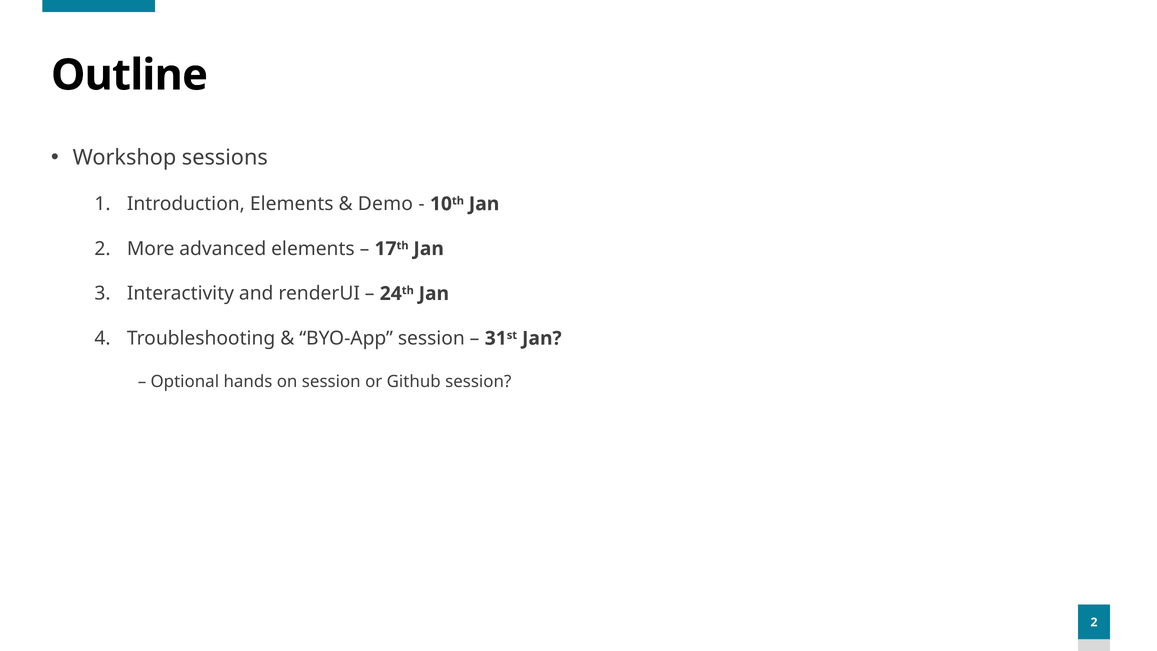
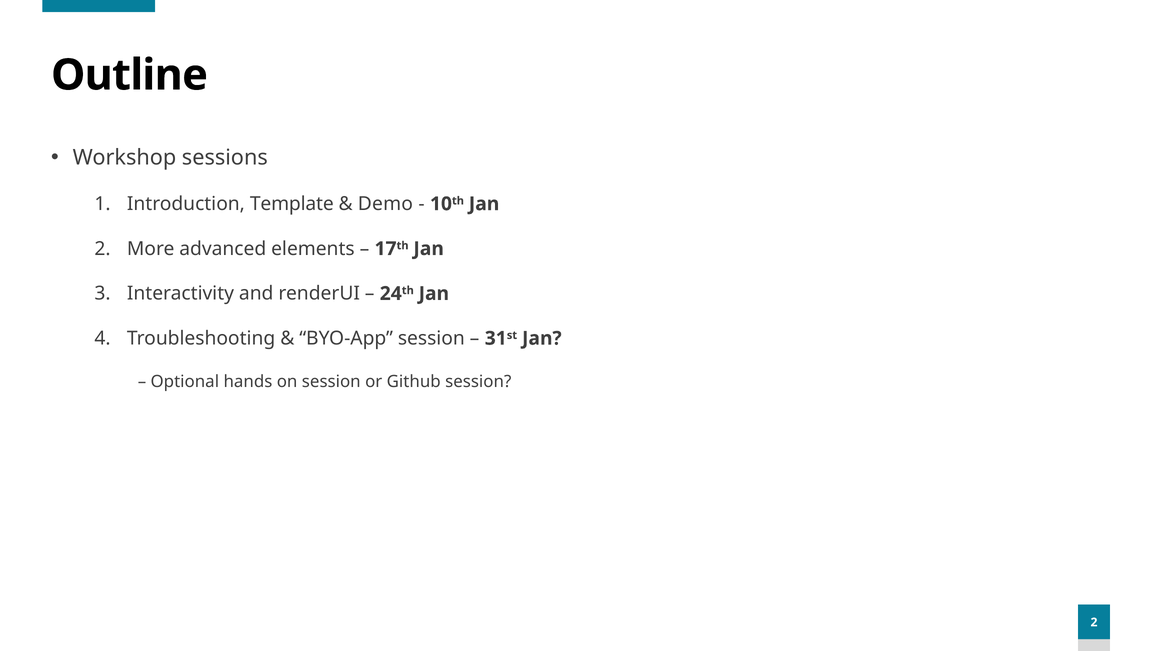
Introduction Elements: Elements -> Template
